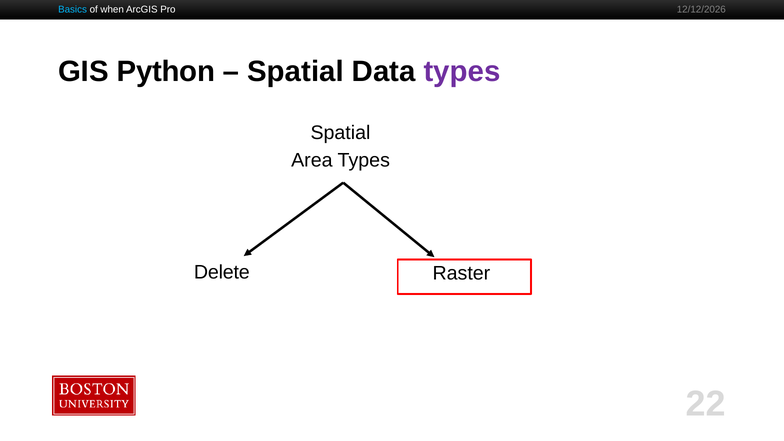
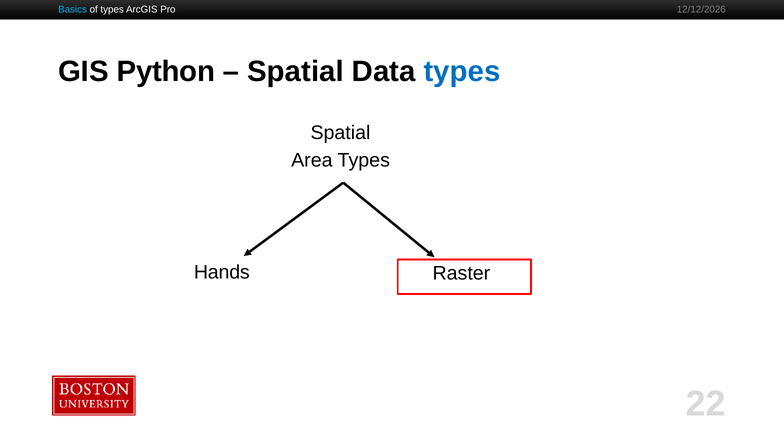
of when: when -> types
types at (462, 72) colour: purple -> blue
Delete: Delete -> Hands
